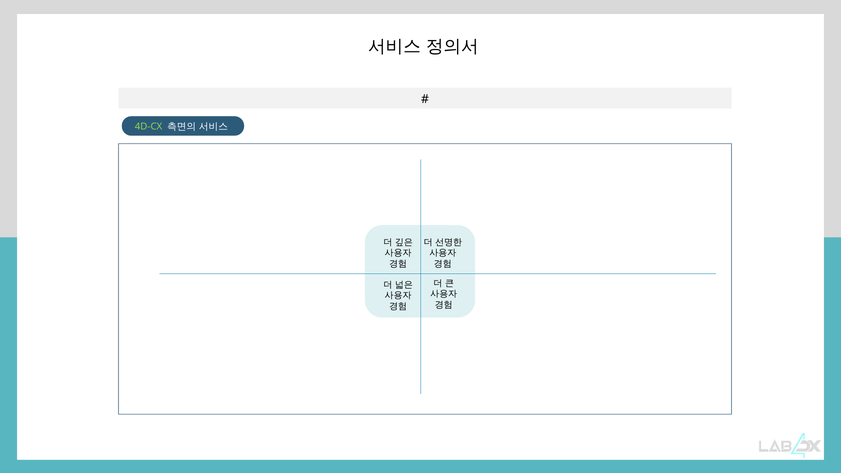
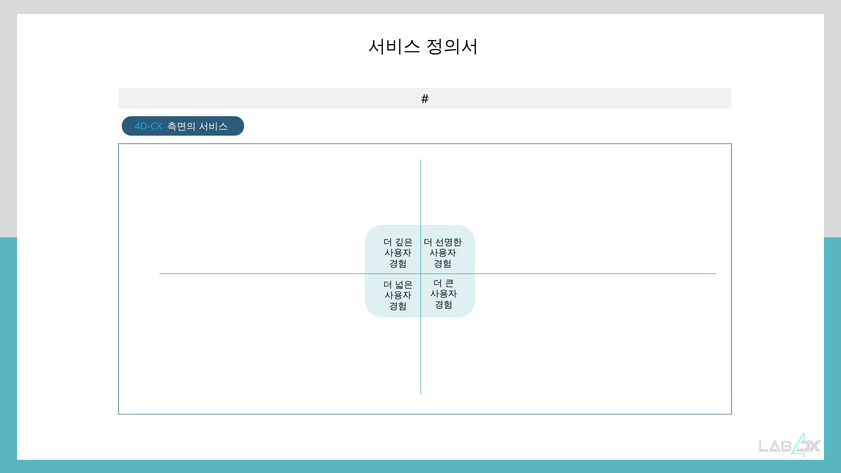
4D-CX colour: light green -> light blue
